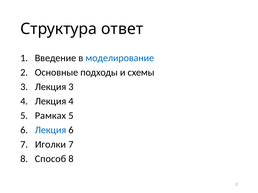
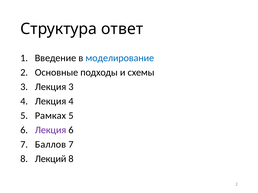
Лекция at (51, 130) colour: blue -> purple
Иголки: Иголки -> Баллов
Способ: Способ -> Лекций
